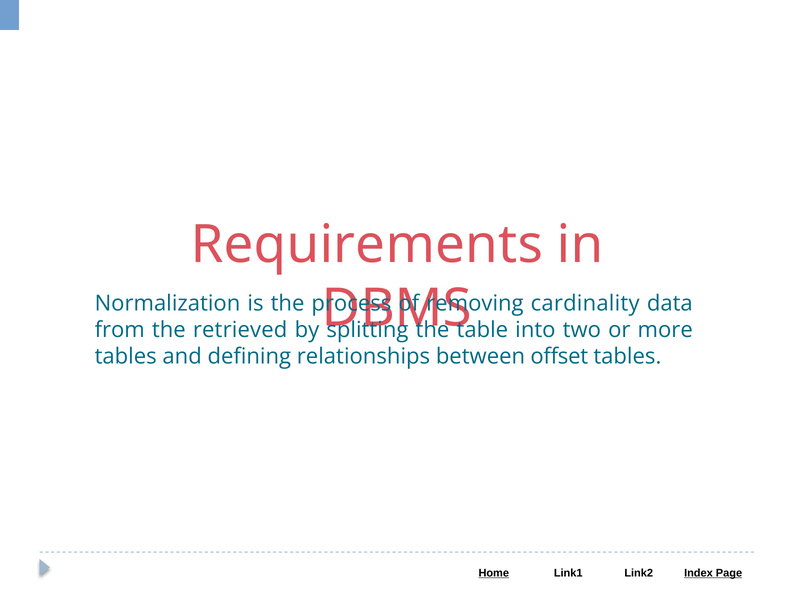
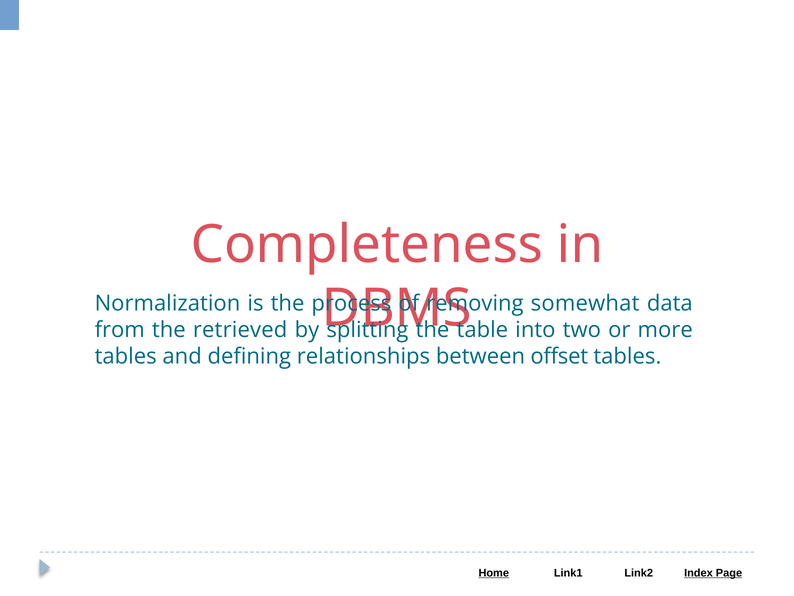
Requirements: Requirements -> Completeness
cardinality: cardinality -> somewhat
